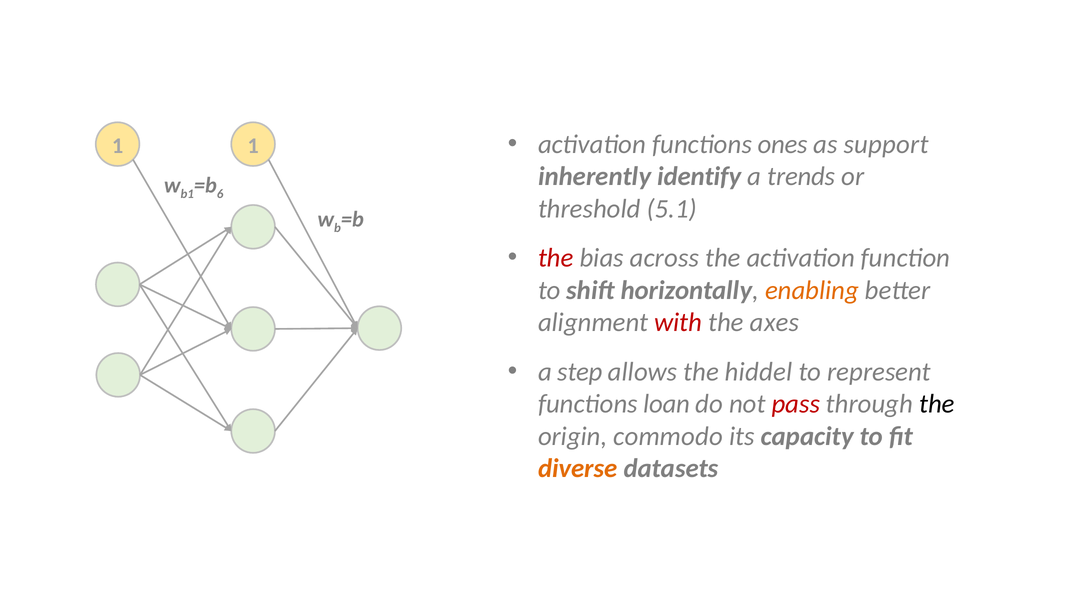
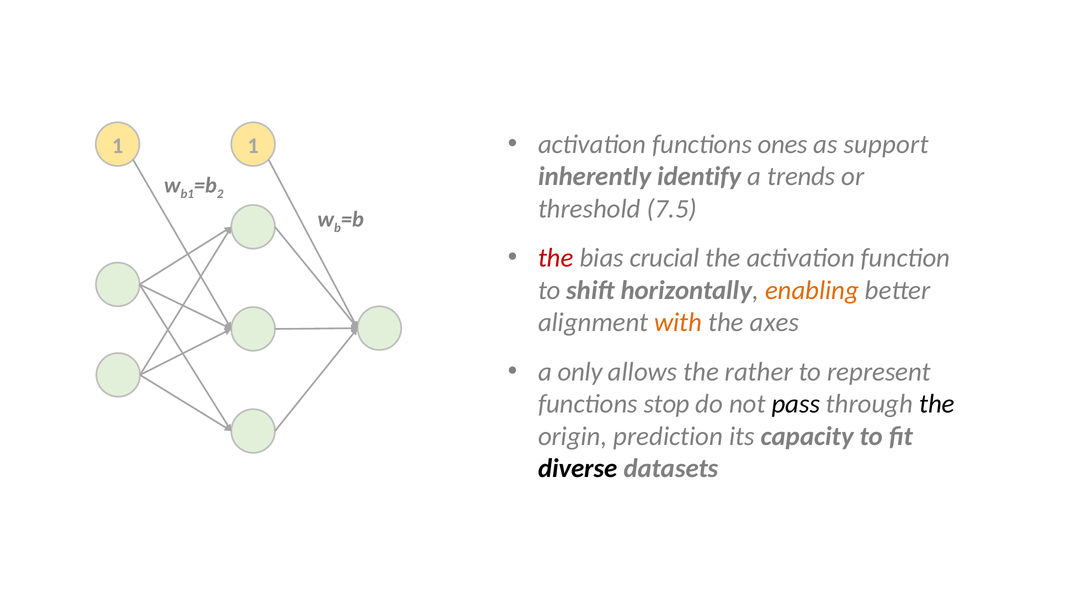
6: 6 -> 2
5.1: 5.1 -> 7.5
across: across -> crucial
with colour: red -> orange
step: step -> only
hiddel: hiddel -> rather
loan: loan -> stop
pass colour: red -> black
commodo: commodo -> prediction
diverse colour: orange -> black
